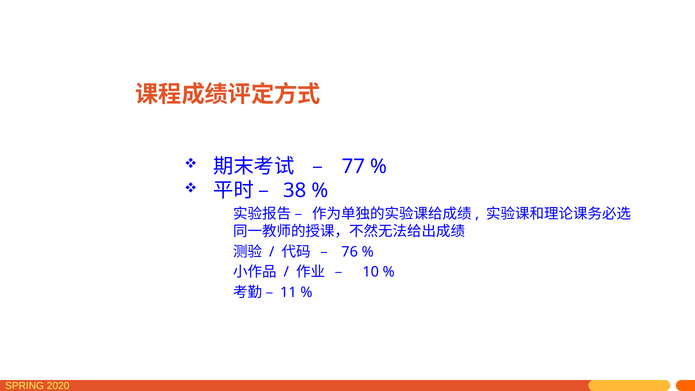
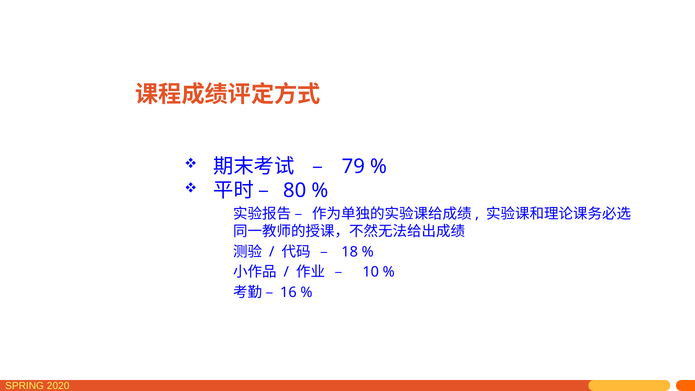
77: 77 -> 79
38: 38 -> 80
76: 76 -> 18
11: 11 -> 16
